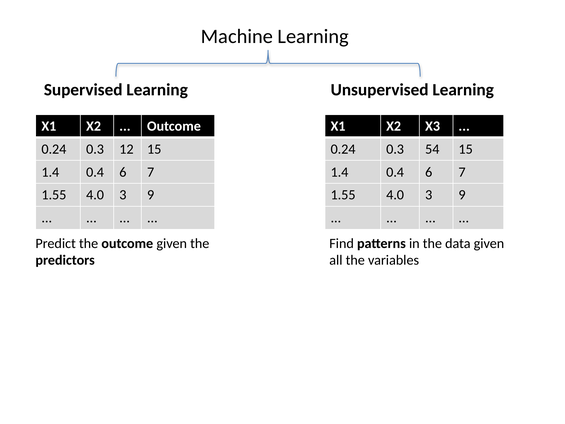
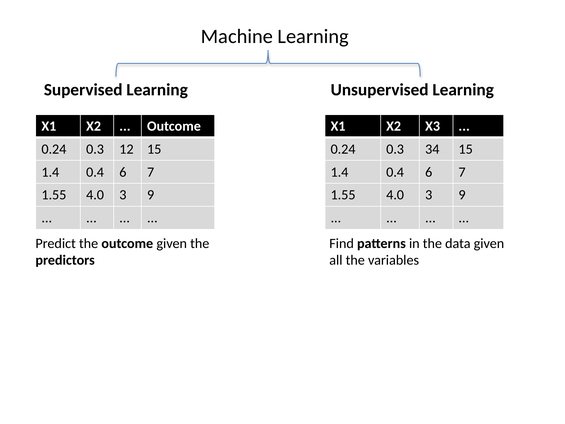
54: 54 -> 34
